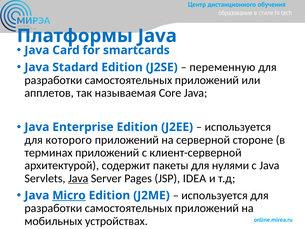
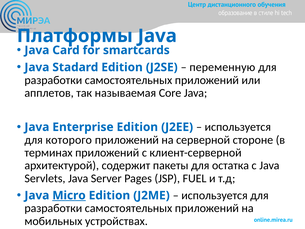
нулями: нулями -> остатка
Java at (78, 178) underline: present -> none
IDEA: IDEA -> FUEL
